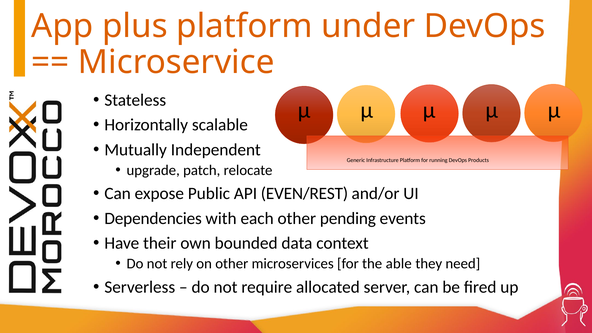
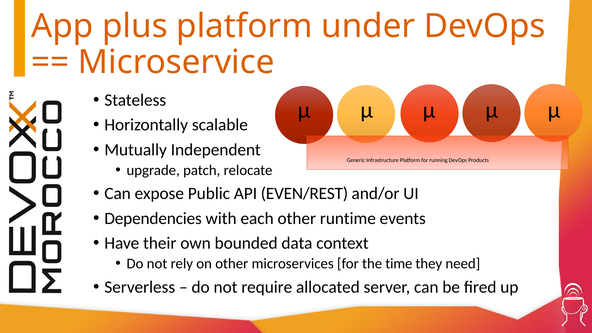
pending: pending -> runtime
able: able -> time
